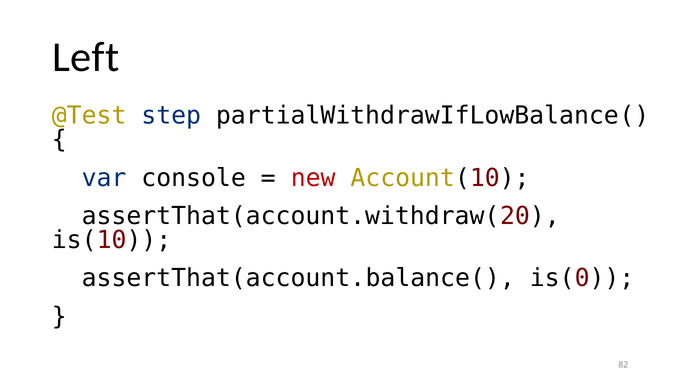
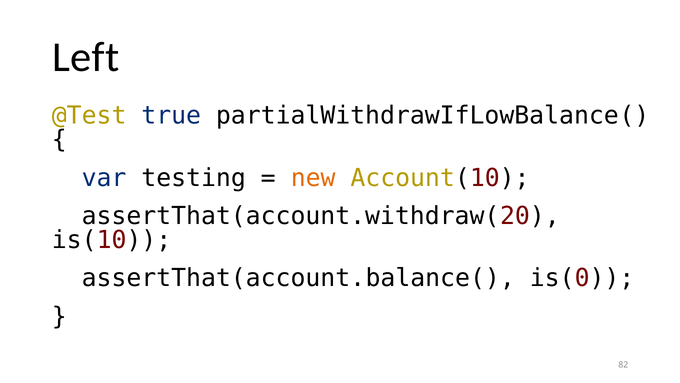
step: step -> true
console: console -> testing
new colour: red -> orange
